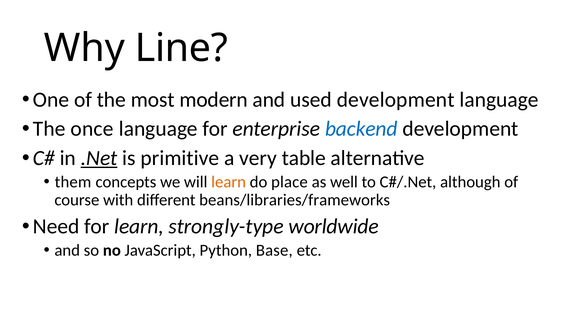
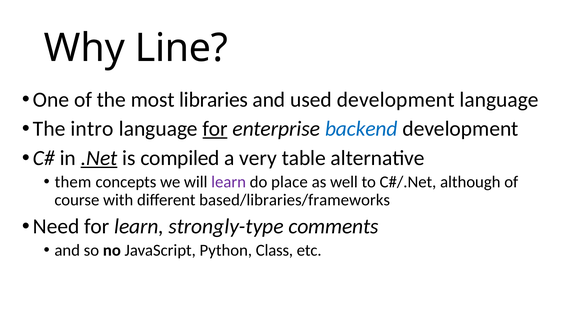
modern: modern -> libraries
once: once -> intro
for at (215, 129) underline: none -> present
primitive: primitive -> compiled
learn at (229, 182) colour: orange -> purple
beans/libraries/frameworks: beans/libraries/frameworks -> based/libraries/frameworks
worldwide: worldwide -> comments
Base: Base -> Class
